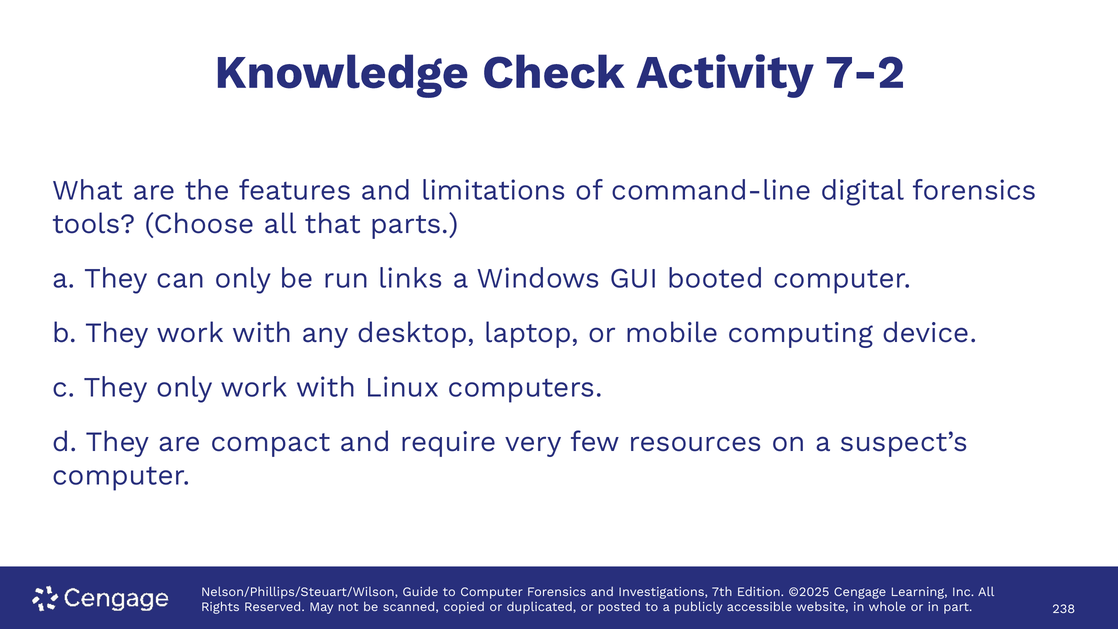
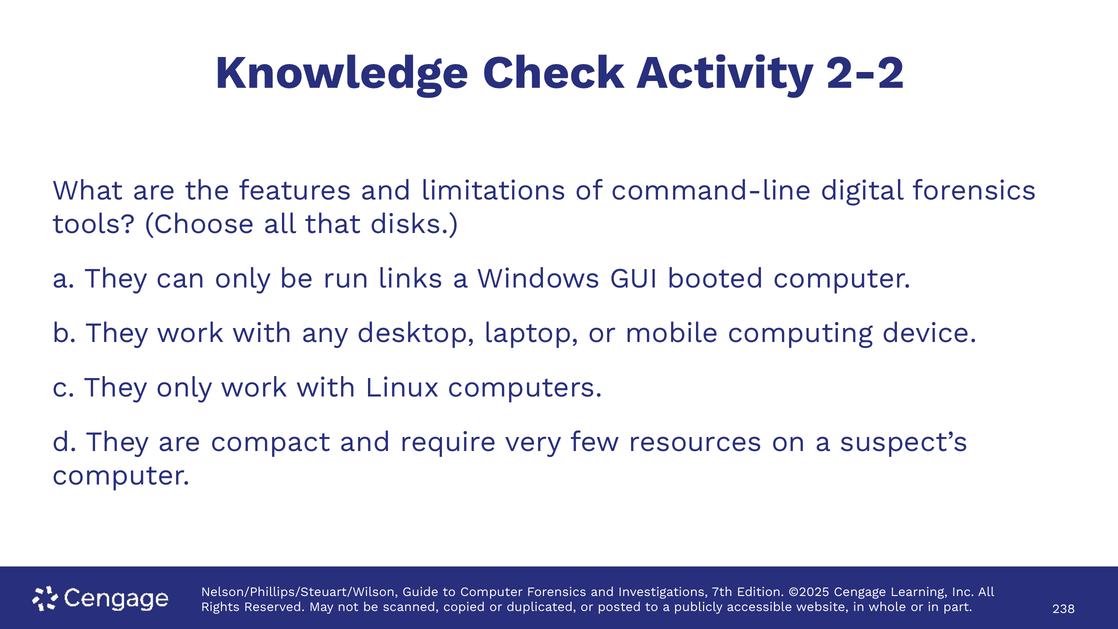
7-2: 7-2 -> 2-2
parts: parts -> disks
